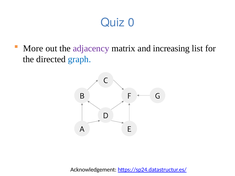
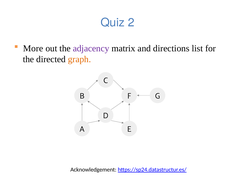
0: 0 -> 2
increasing: increasing -> directions
graph colour: blue -> orange
